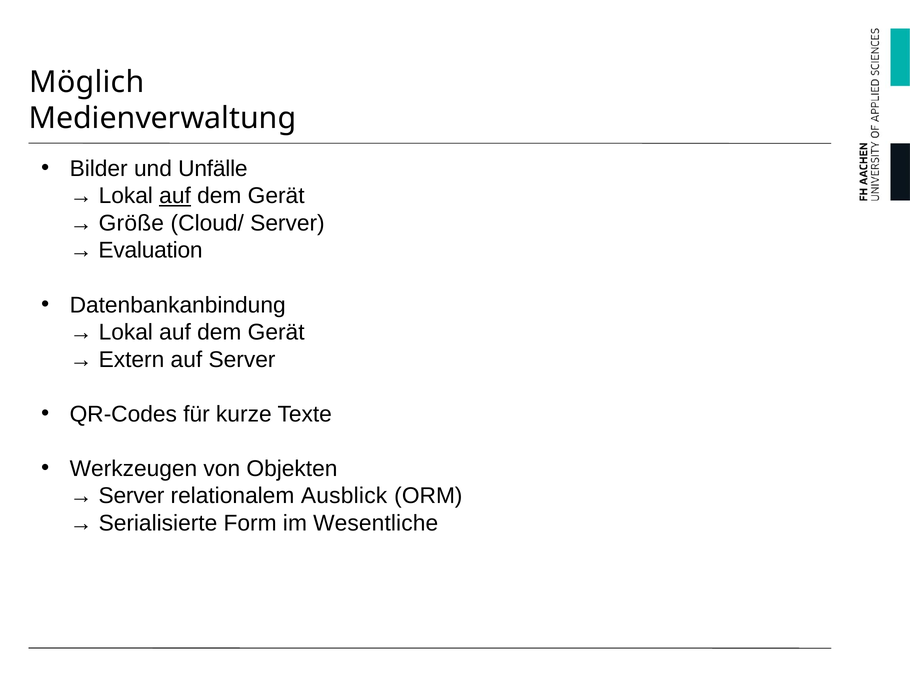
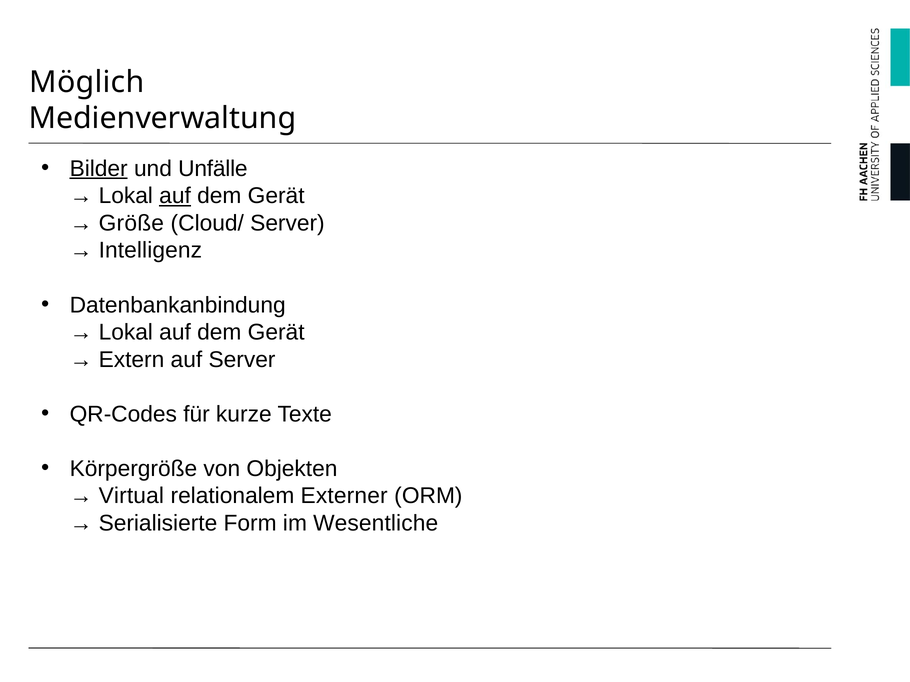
Bilder underline: none -> present
Evaluation: Evaluation -> Intelligenz
Werkzeugen: Werkzeugen -> Körpergröße
Server at (132, 496): Server -> Virtual
Ausblick: Ausblick -> Externer
